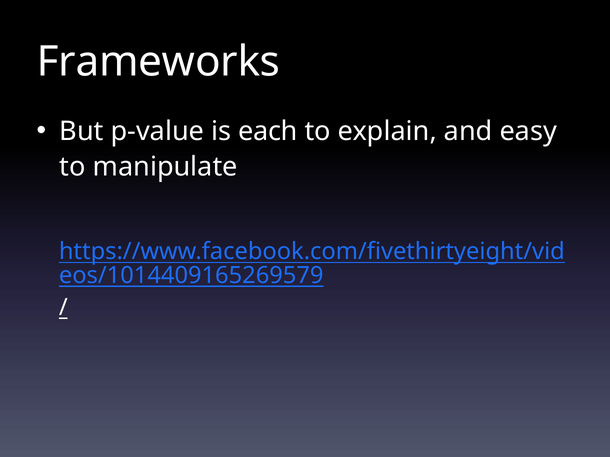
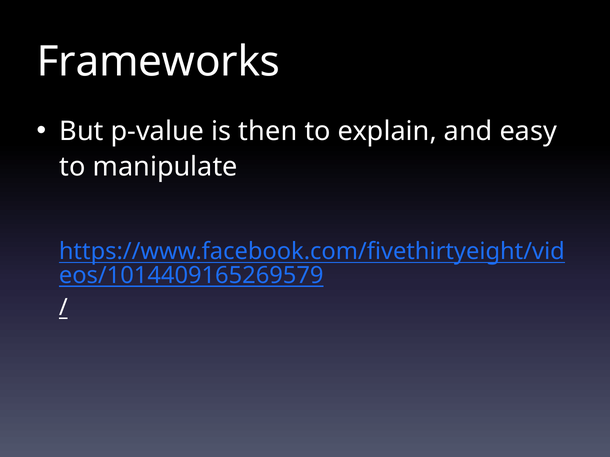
each: each -> then
